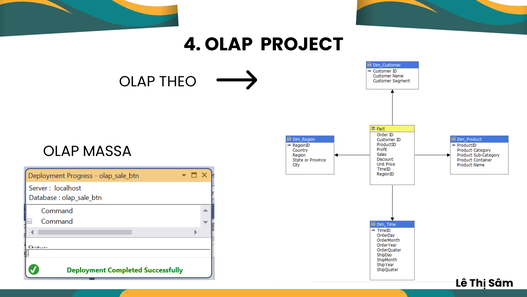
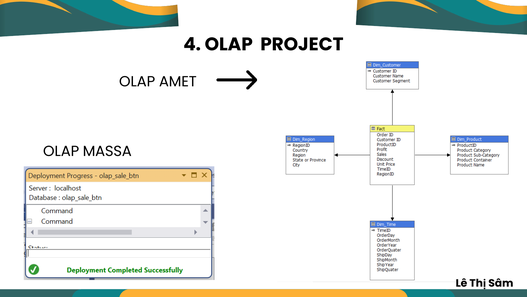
THEO: THEO -> AMET
